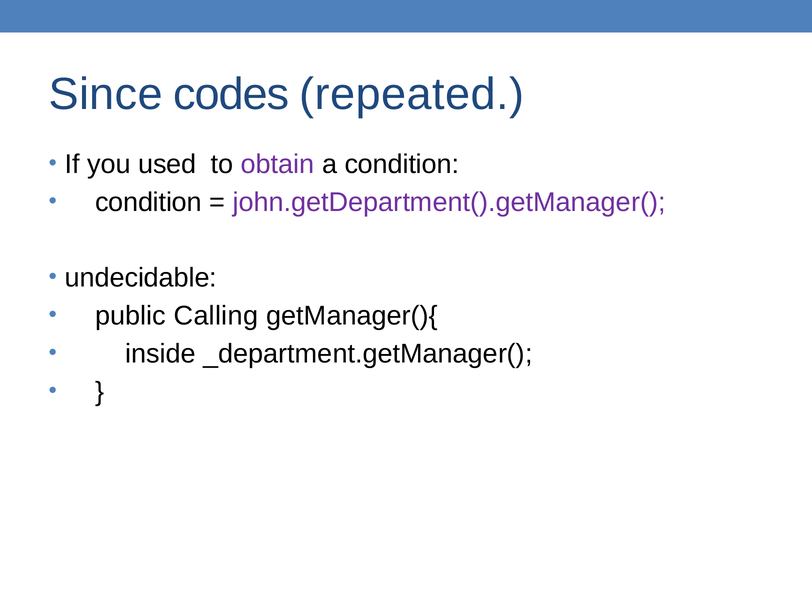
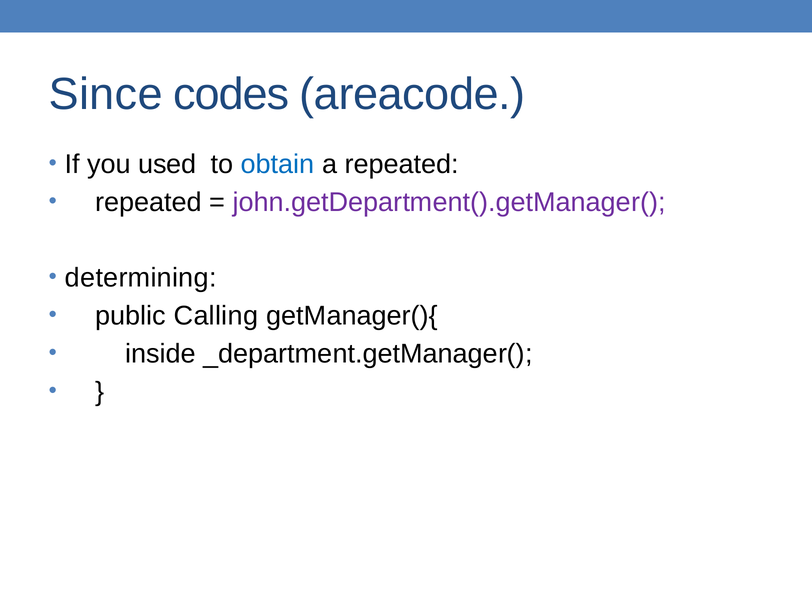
repeated: repeated -> areacode
obtain colour: purple -> blue
a condition: condition -> repeated
condition at (148, 202): condition -> repeated
undecidable: undecidable -> determining
